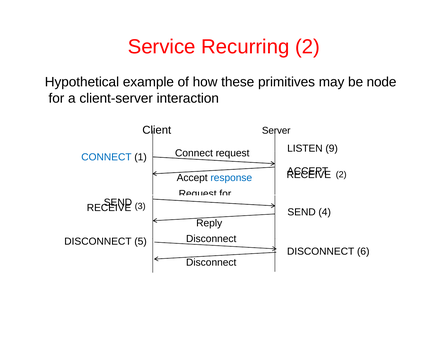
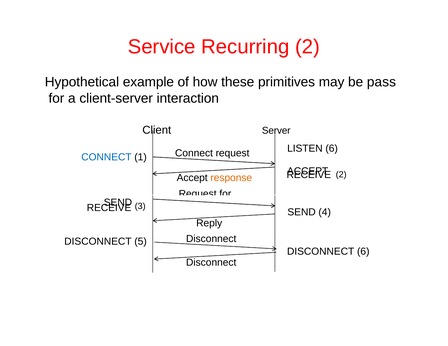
node: node -> pass
LISTEN 9: 9 -> 6
response colour: blue -> orange
